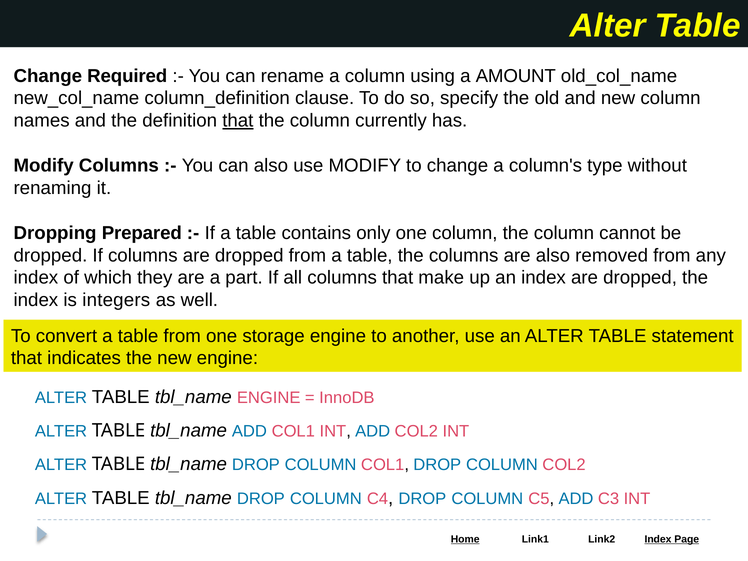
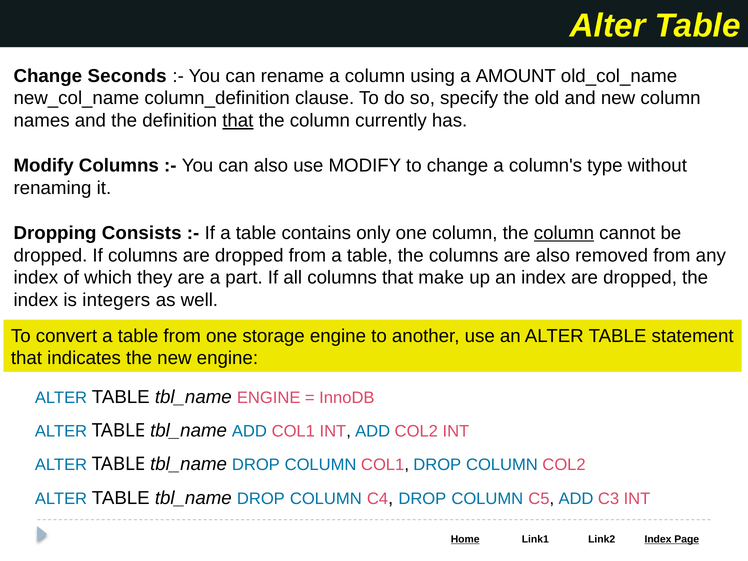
Required: Required -> Seconds
Prepared: Prepared -> Consists
column at (564, 233) underline: none -> present
